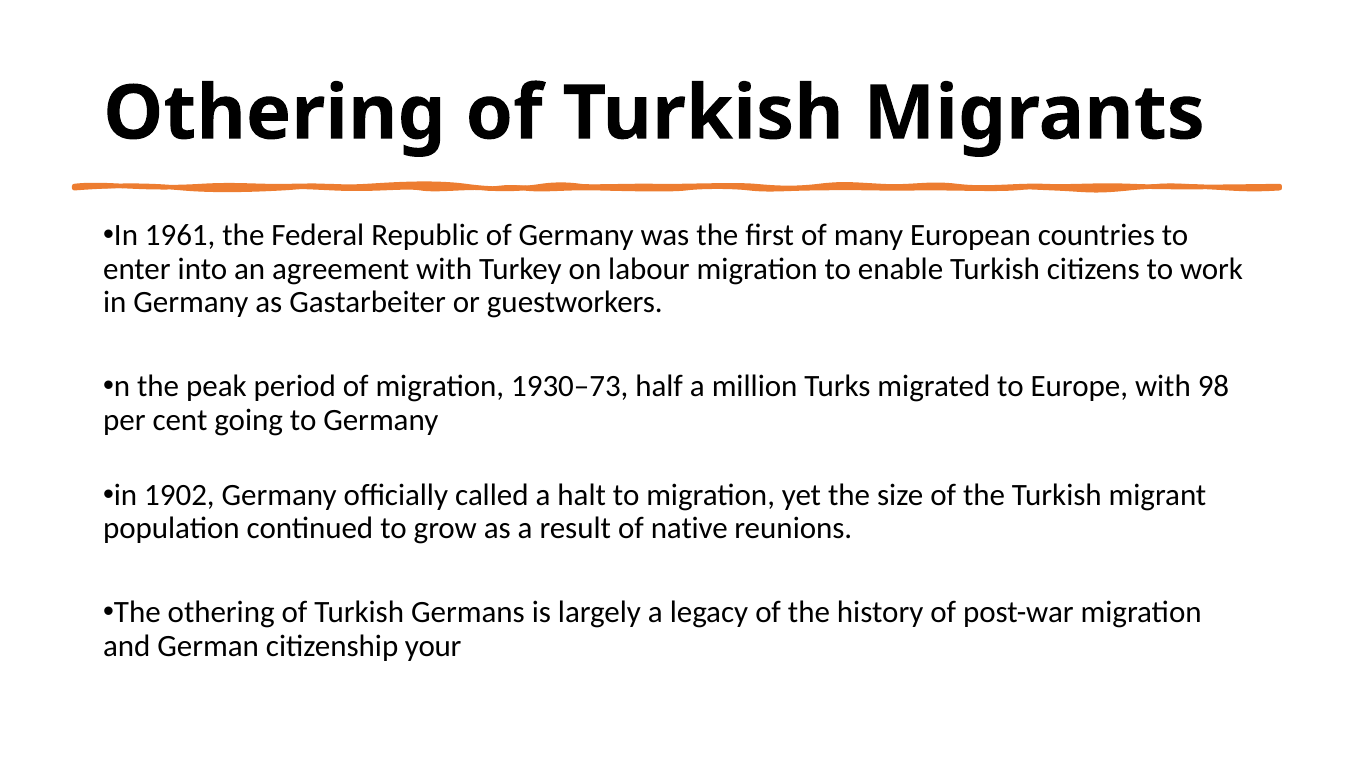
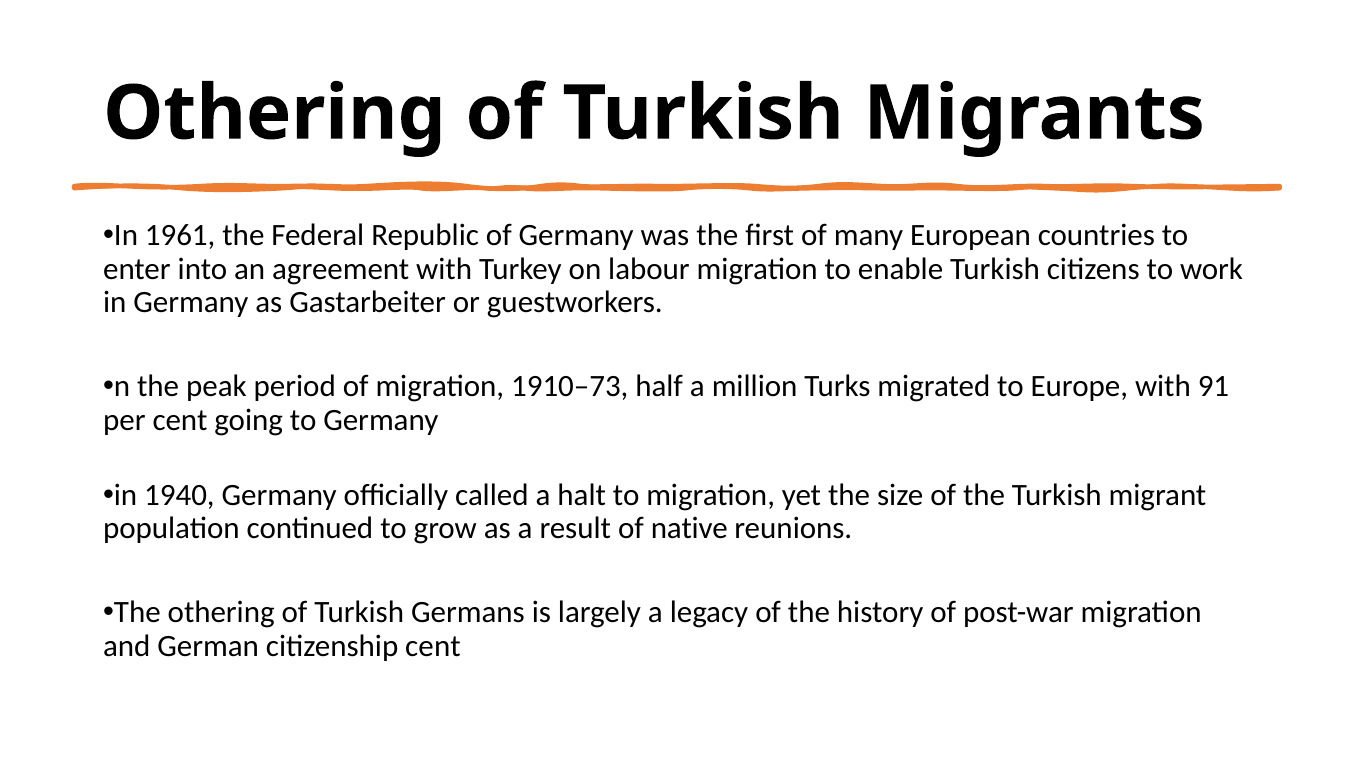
1930–73: 1930–73 -> 1910–73
98: 98 -> 91
1902: 1902 -> 1940
citizenship your: your -> cent
